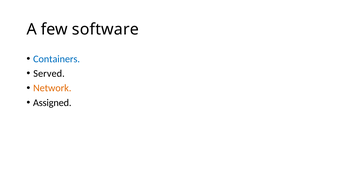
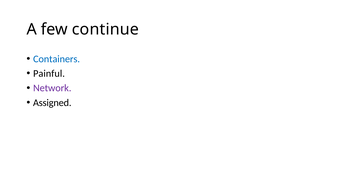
software: software -> continue
Served: Served -> Painful
Network colour: orange -> purple
